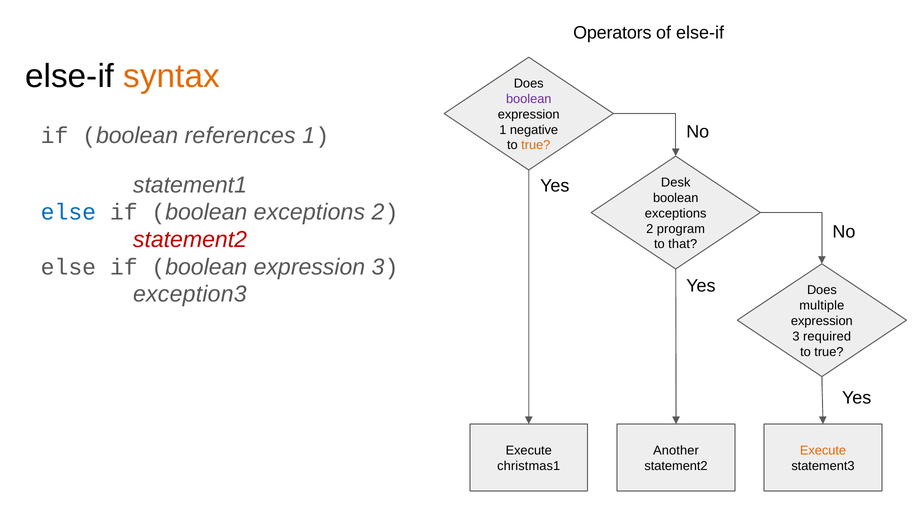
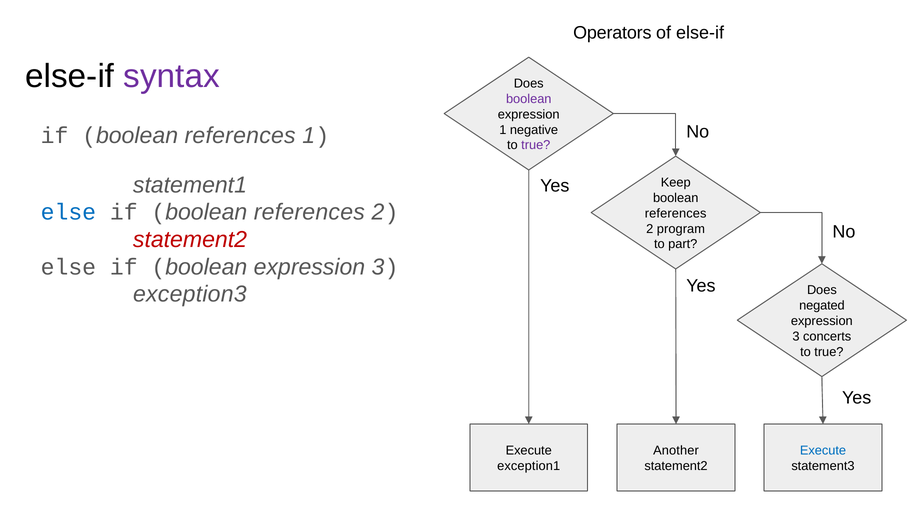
syntax colour: orange -> purple
true at (536, 145) colour: orange -> purple
Desk: Desk -> Keep
exceptions at (309, 212): exceptions -> references
exceptions at (676, 214): exceptions -> references
that: that -> part
multiple: multiple -> negated
required: required -> concerts
Execute at (823, 451) colour: orange -> blue
christmas1: christmas1 -> exception1
